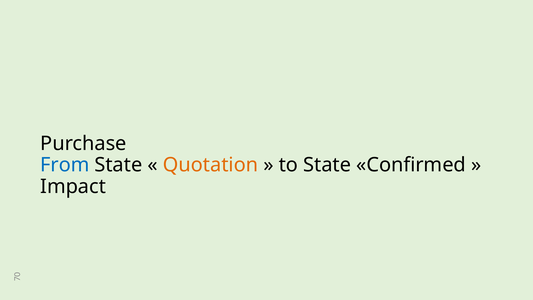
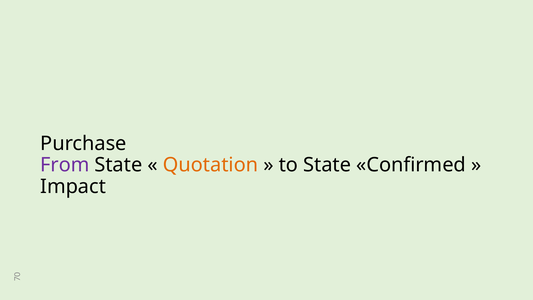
From colour: blue -> purple
